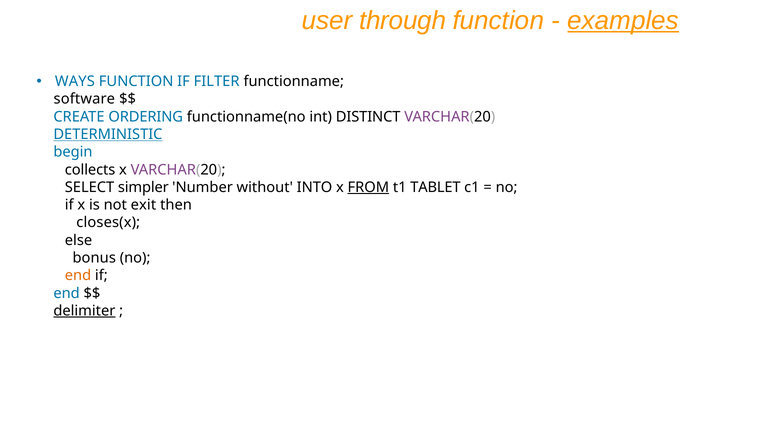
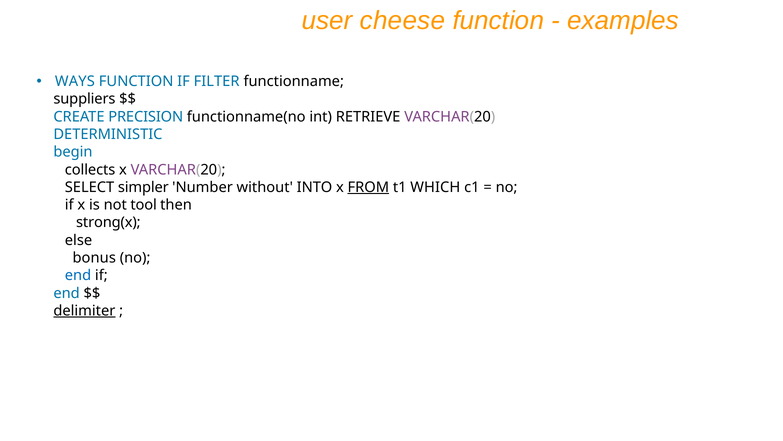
through: through -> cheese
examples underline: present -> none
software: software -> suppliers
ORDERING: ORDERING -> PRECISION
DISTINCT: DISTINCT -> RETRIEVE
DETERMINISTIC underline: present -> none
TABLET: TABLET -> WHICH
exit: exit -> tool
closes(x: closes(x -> strong(x
end at (78, 275) colour: orange -> blue
